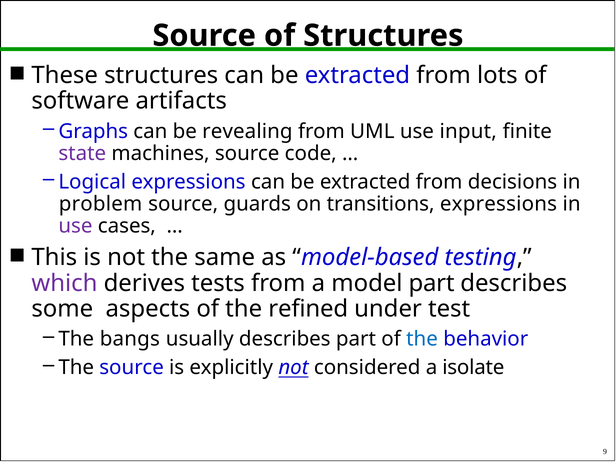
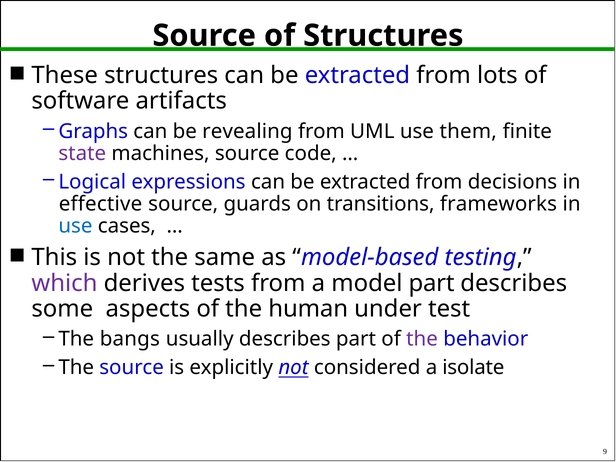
input: input -> them
problem: problem -> effective
transitions expressions: expressions -> frameworks
use at (75, 226) colour: purple -> blue
refined: refined -> human
the at (422, 339) colour: blue -> purple
